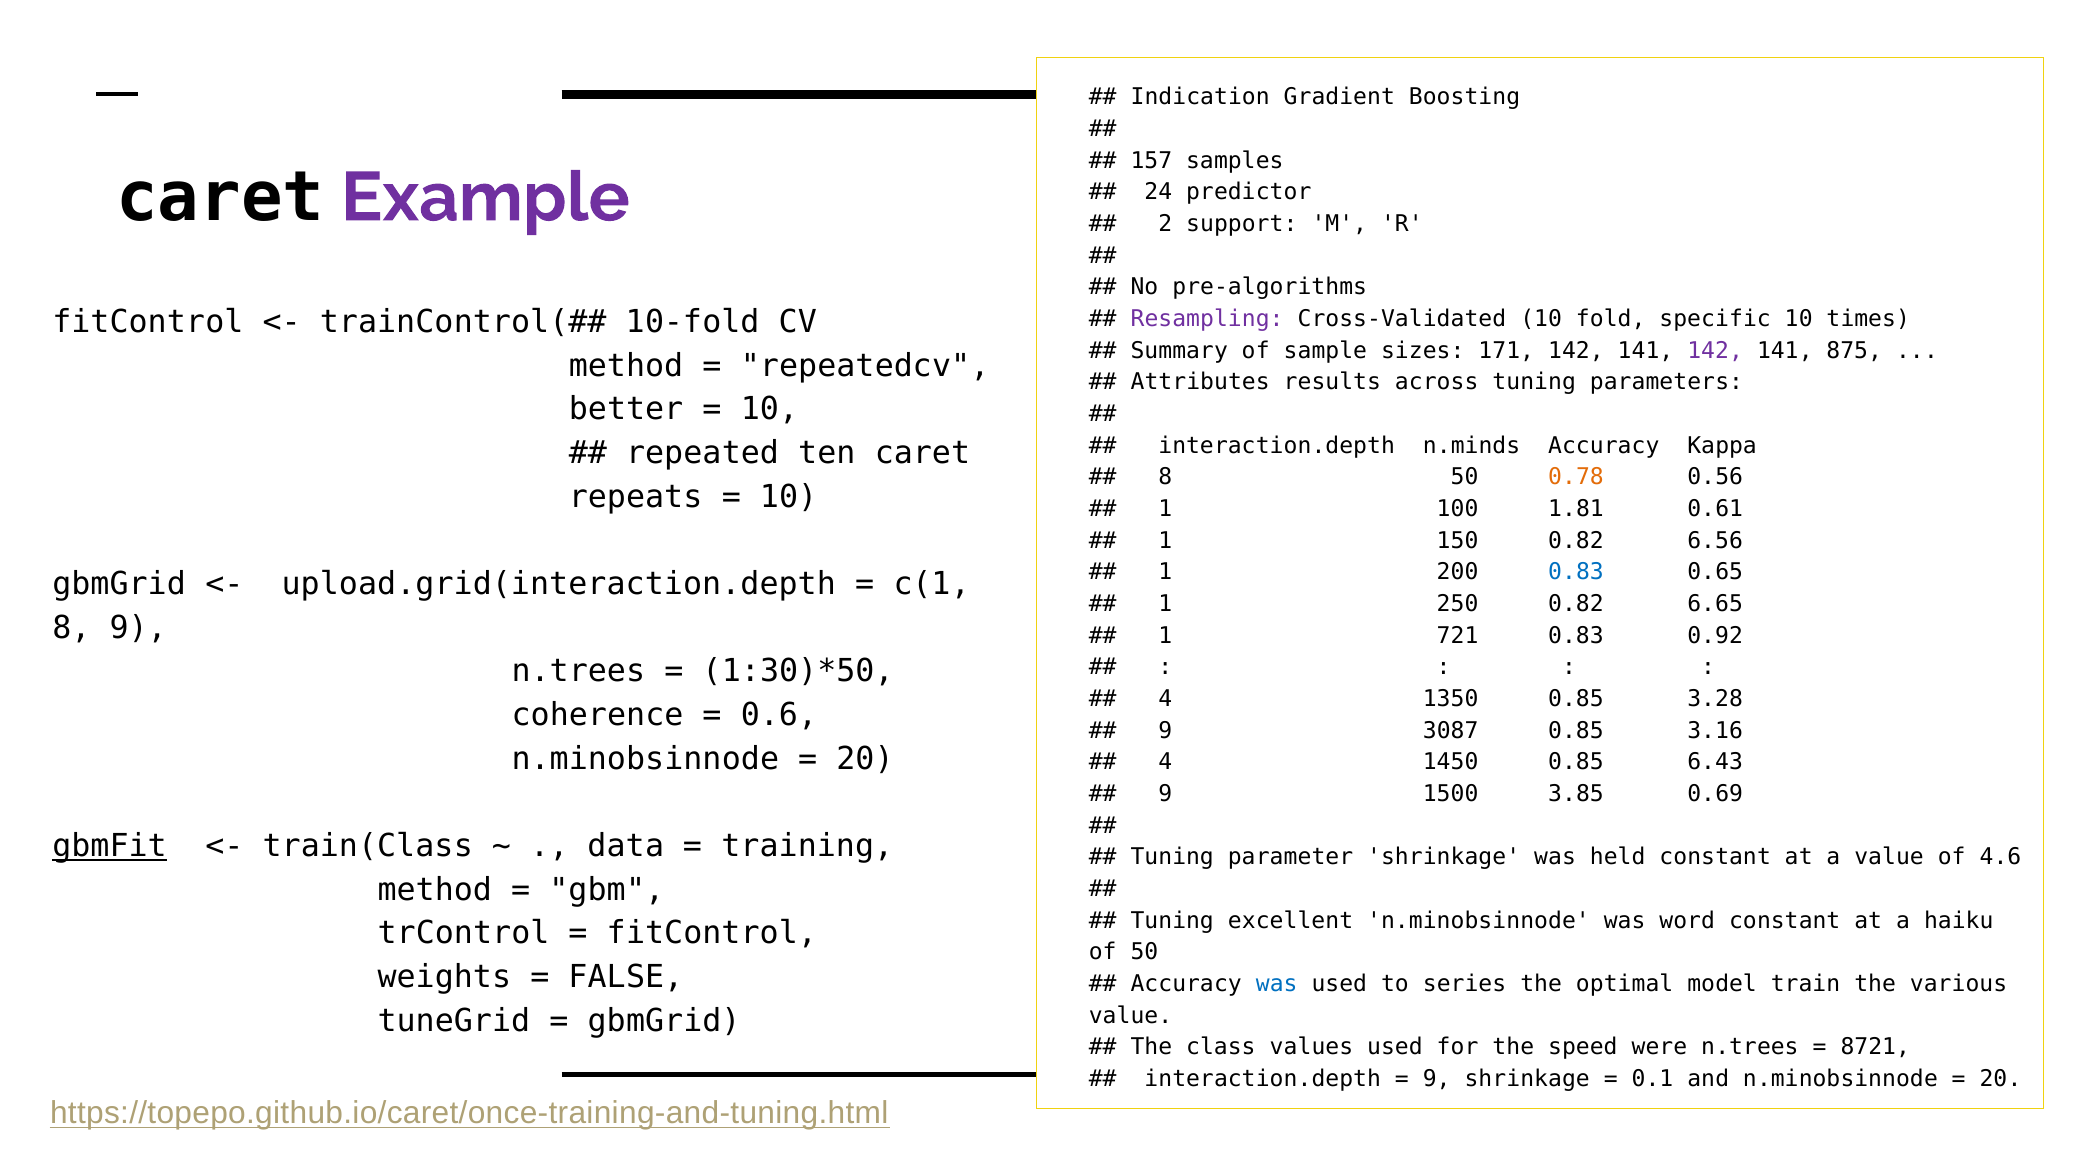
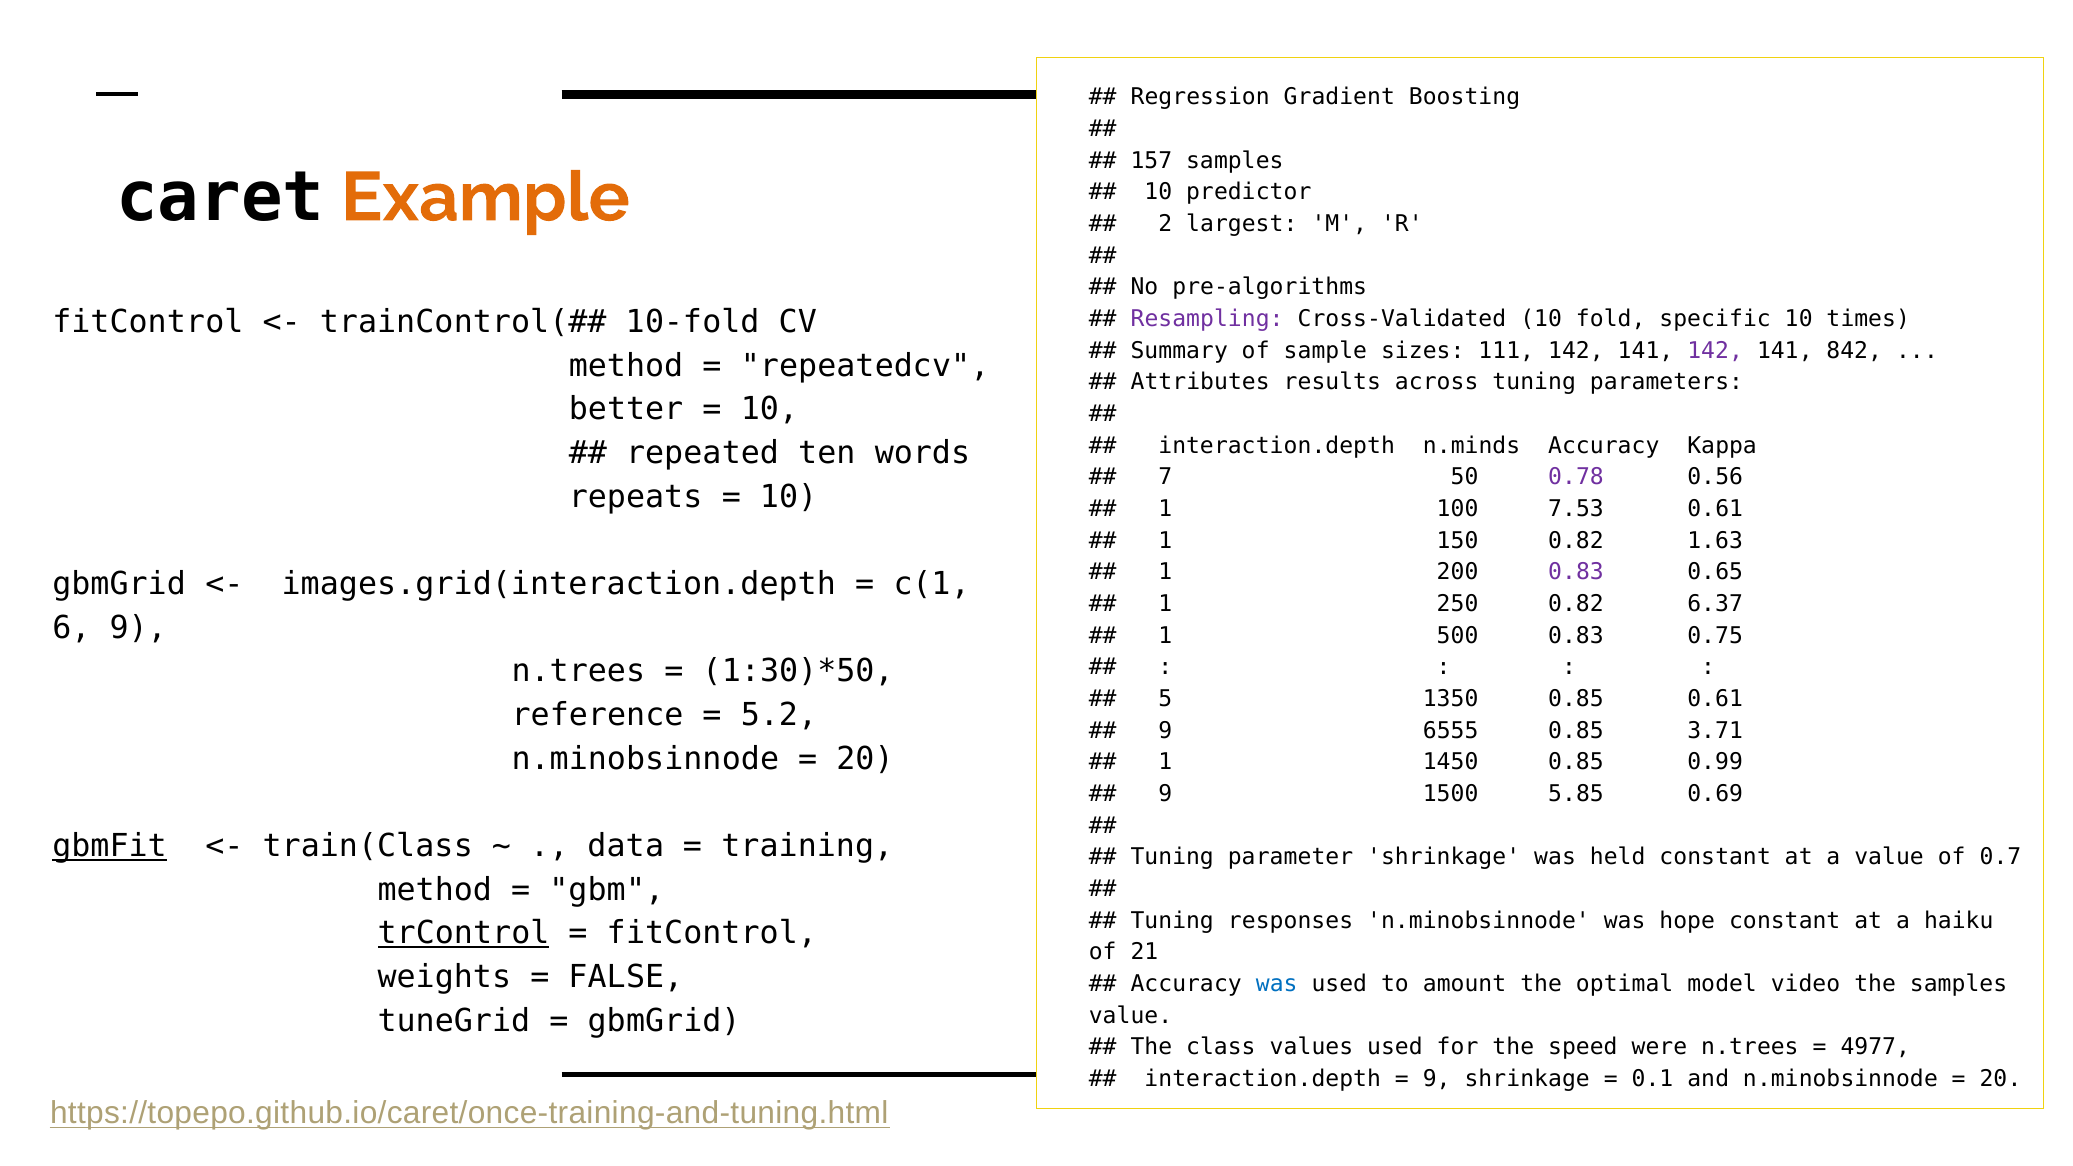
Indication: Indication -> Regression
Example colour: purple -> orange
24 at (1158, 192): 24 -> 10
support: support -> largest
171: 171 -> 111
875: 875 -> 842
ten caret: caret -> words
8 at (1165, 477): 8 -> 7
0.78 colour: orange -> purple
1.81: 1.81 -> 7.53
6.56: 6.56 -> 1.63
0.83 at (1576, 572) colour: blue -> purple
upload.grid(interaction.depth: upload.grid(interaction.depth -> images.grid(interaction.depth
6.65: 6.65 -> 6.37
8 at (71, 628): 8 -> 6
721: 721 -> 500
0.92: 0.92 -> 0.75
4 at (1165, 699): 4 -> 5
0.85 3.28: 3.28 -> 0.61
coherence: coherence -> reference
0.6: 0.6 -> 5.2
3087: 3087 -> 6555
3.16: 3.16 -> 3.71
4 at (1165, 762): 4 -> 1
6.43: 6.43 -> 0.99
3.85: 3.85 -> 5.85
4.6: 4.6 -> 0.7
excellent: excellent -> responses
word: word -> hope
trControl underline: none -> present
of 50: 50 -> 21
series: series -> amount
train: train -> video
the various: various -> samples
8721: 8721 -> 4977
